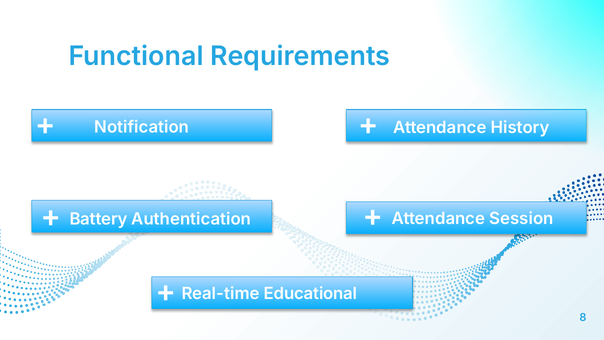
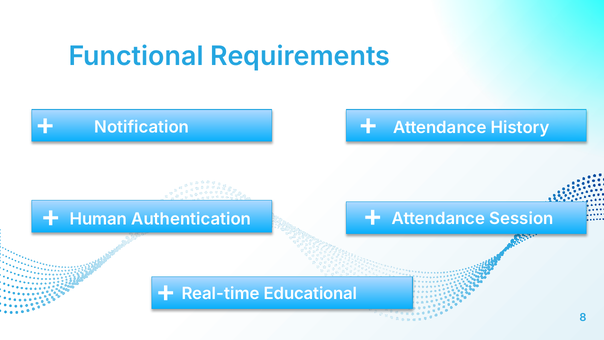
Battery: Battery -> Human
